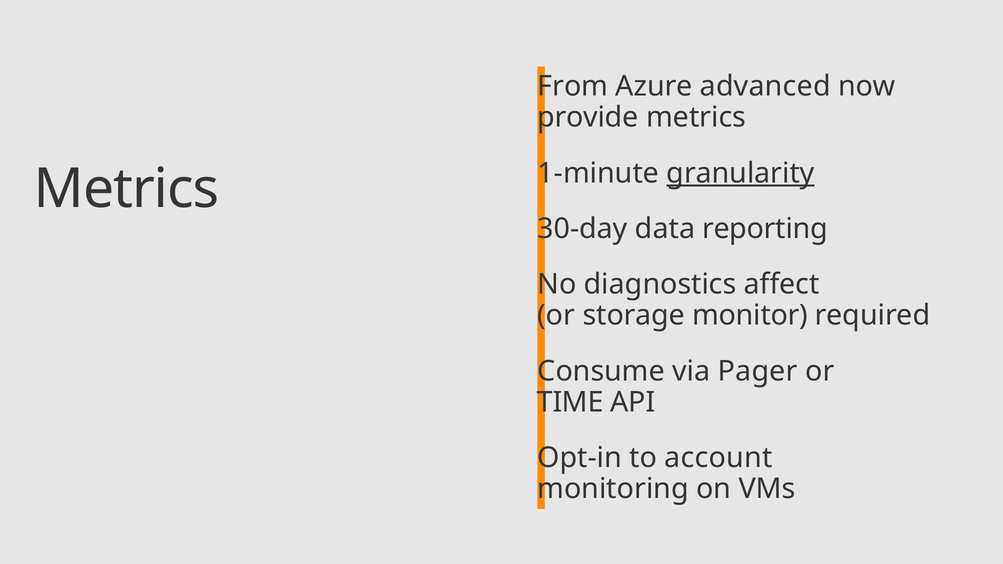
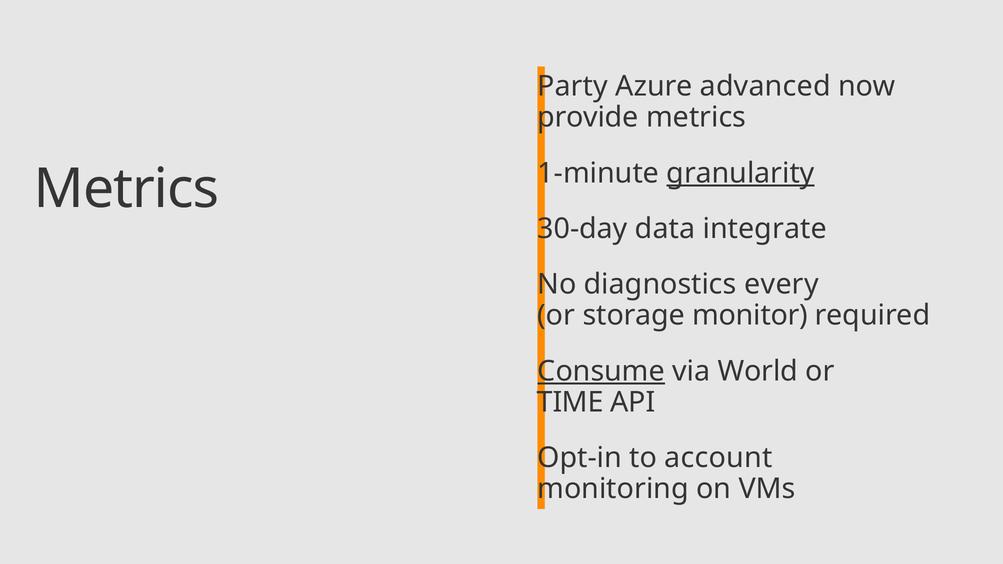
From: From -> Party
reporting: reporting -> integrate
affect: affect -> every
Consume underline: none -> present
Pager: Pager -> World
